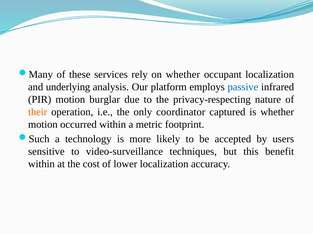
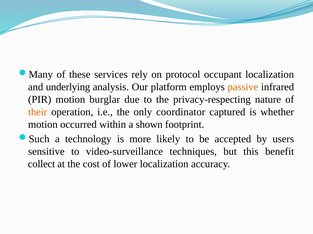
on whether: whether -> protocol
passive colour: blue -> orange
metric: metric -> shown
within at (41, 165): within -> collect
